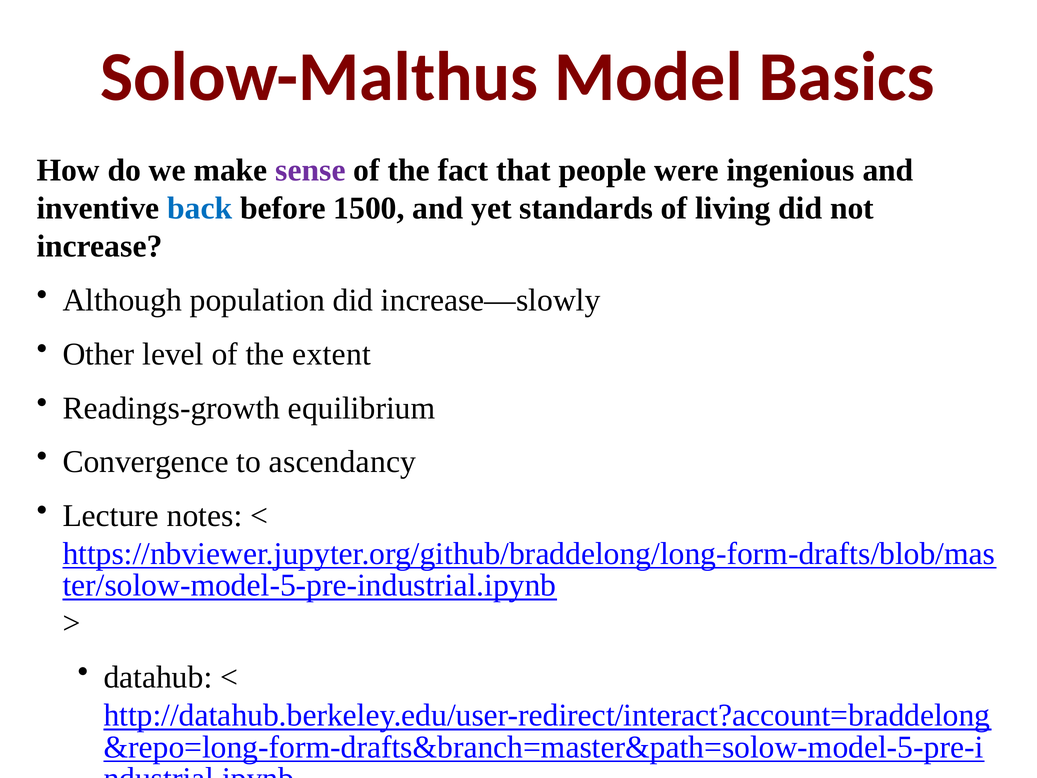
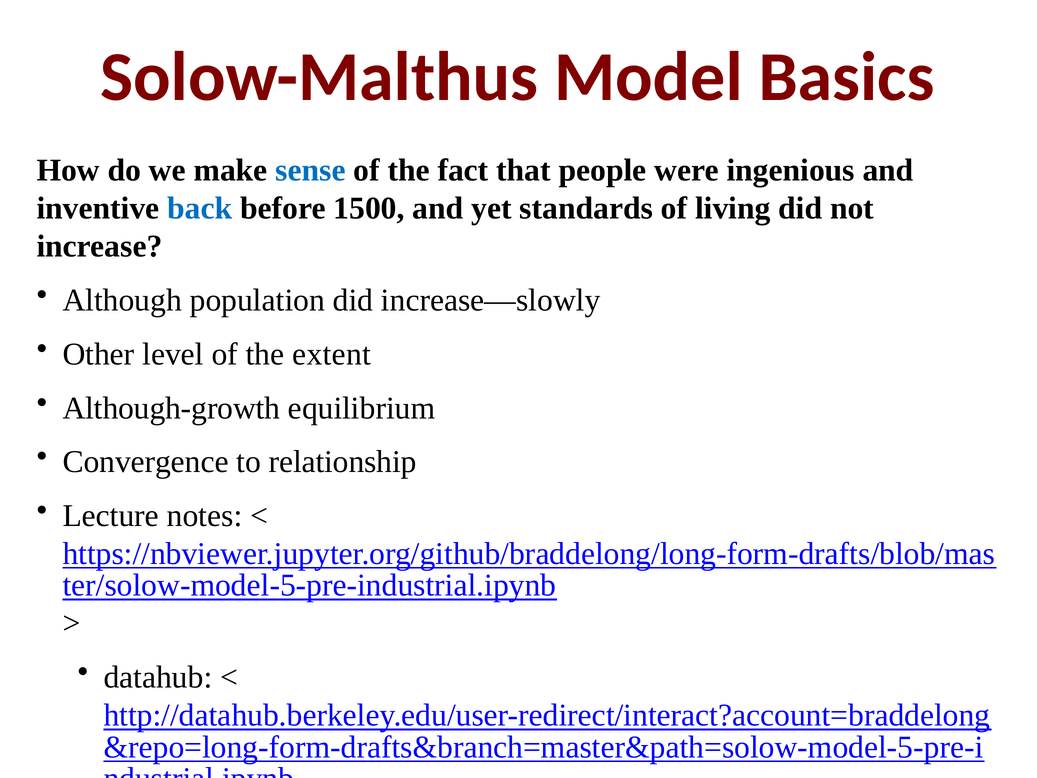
sense colour: purple -> blue
Readings-growth: Readings-growth -> Although-growth
ascendancy: ascendancy -> relationship
